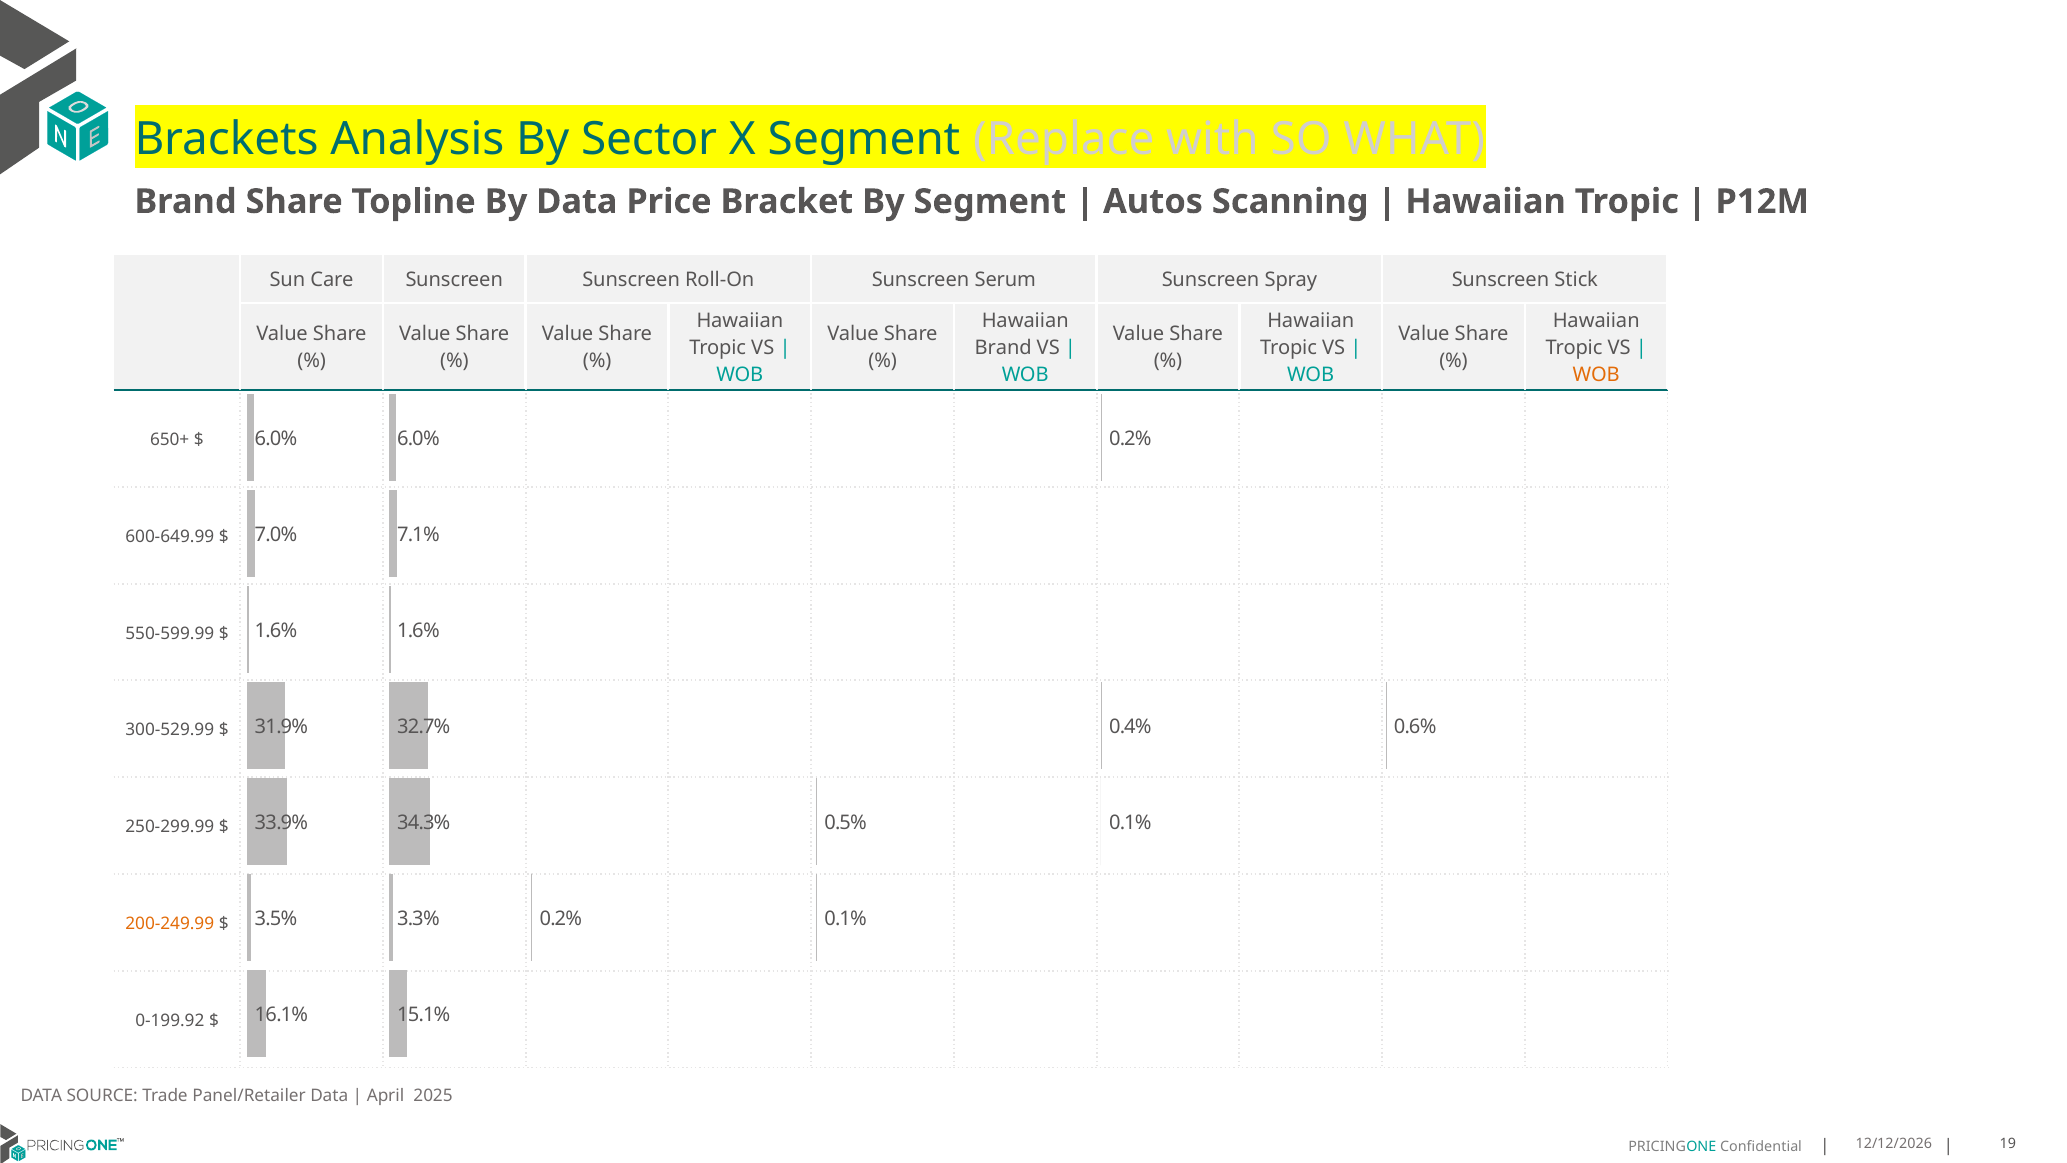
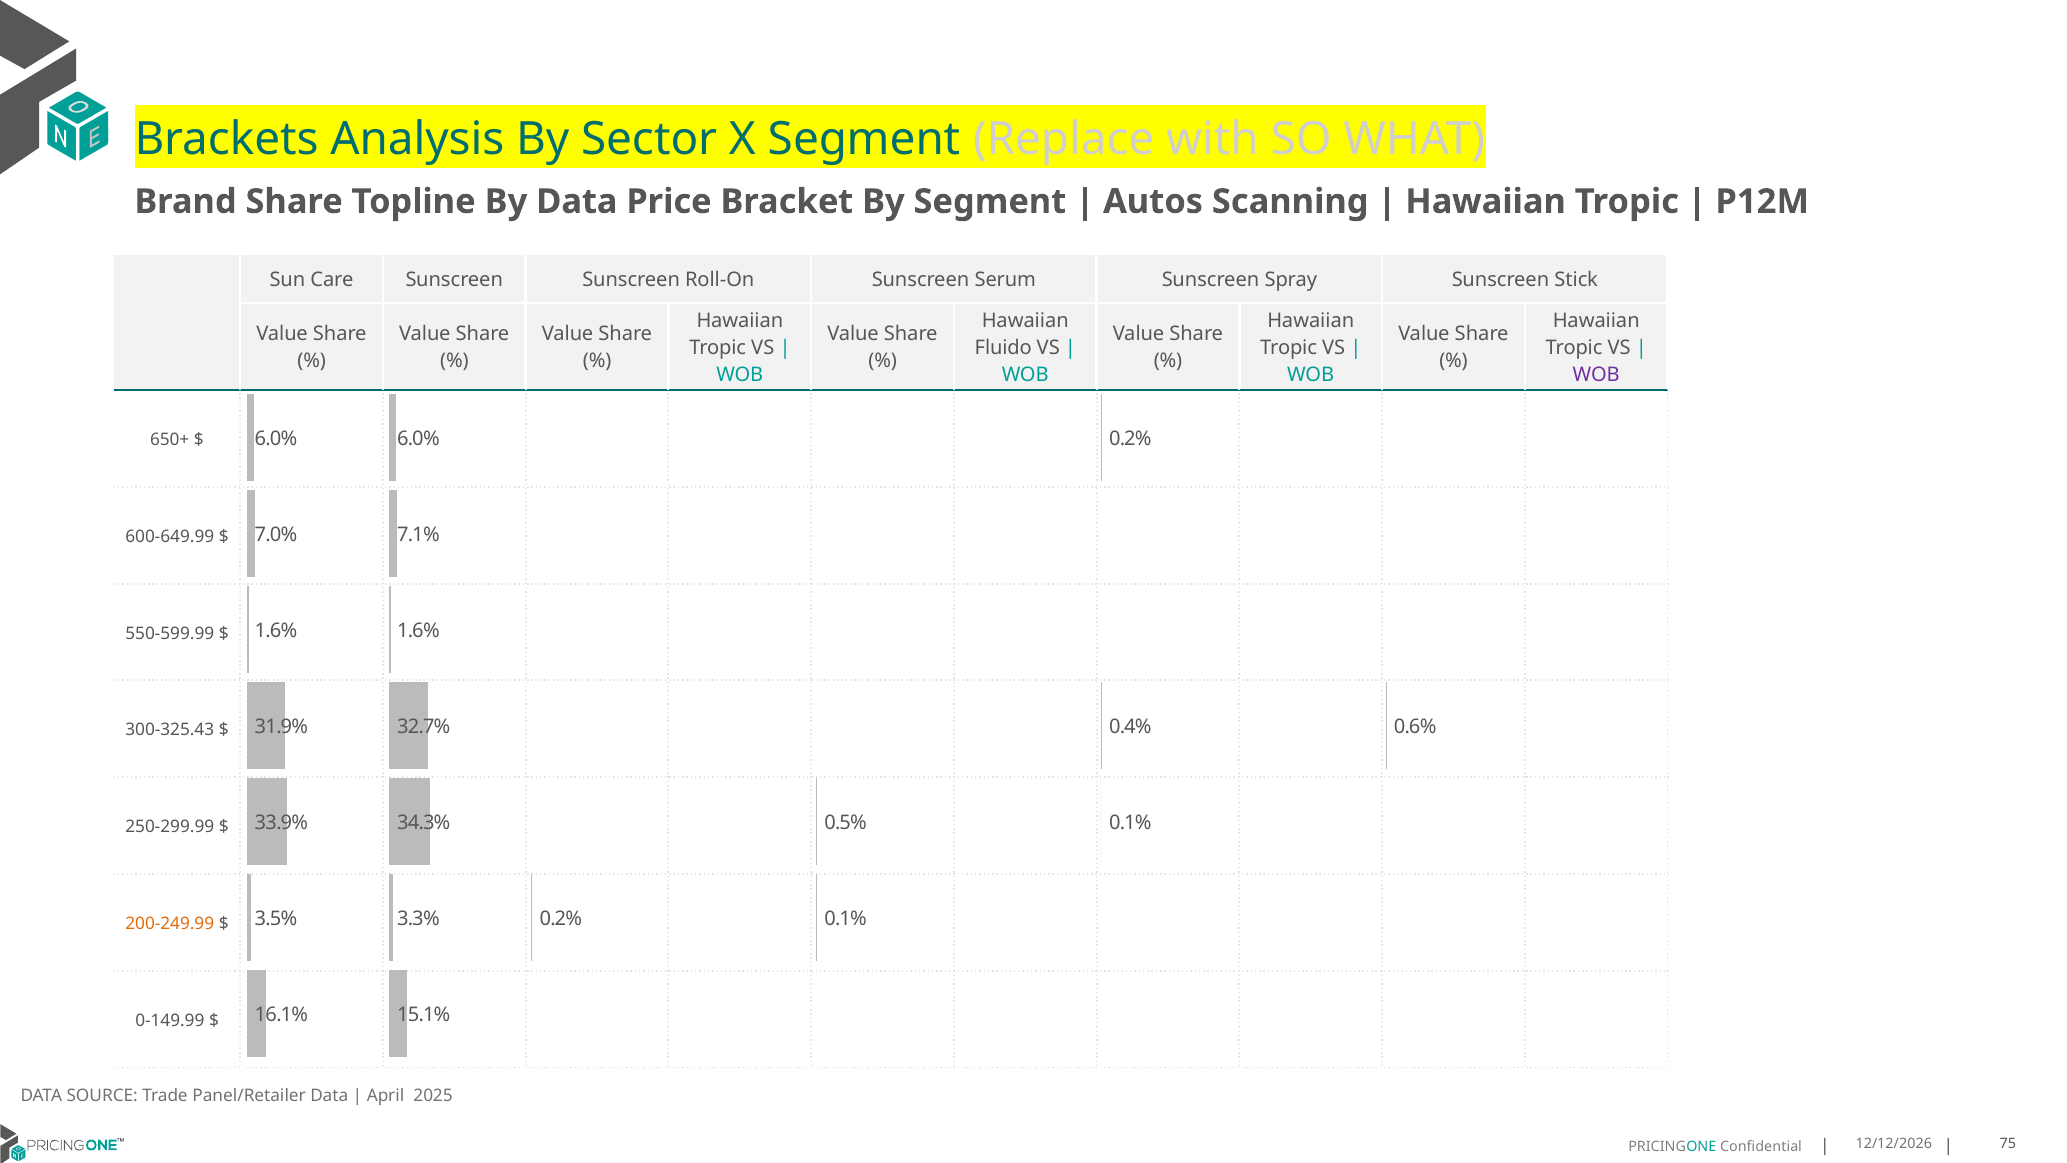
Brand at (1003, 348): Brand -> Fluido
WOB at (1596, 375) colour: orange -> purple
300-529.99: 300-529.99 -> 300-325.43
0-199.92: 0-199.92 -> 0-149.99
19: 19 -> 75
